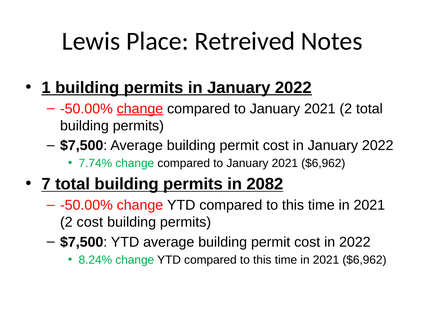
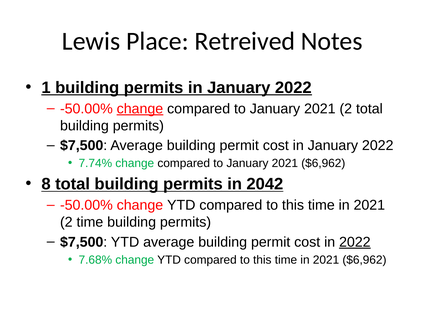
7: 7 -> 8
2082: 2082 -> 2042
2 cost: cost -> time
2022 at (355, 242) underline: none -> present
8.24%: 8.24% -> 7.68%
